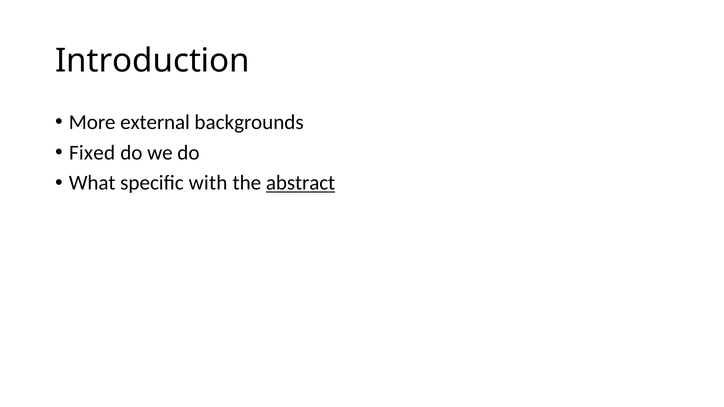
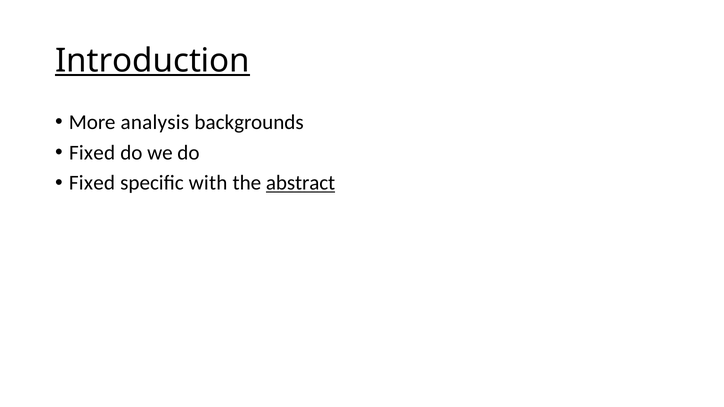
Introduction underline: none -> present
external: external -> analysis
What at (92, 183): What -> Fixed
